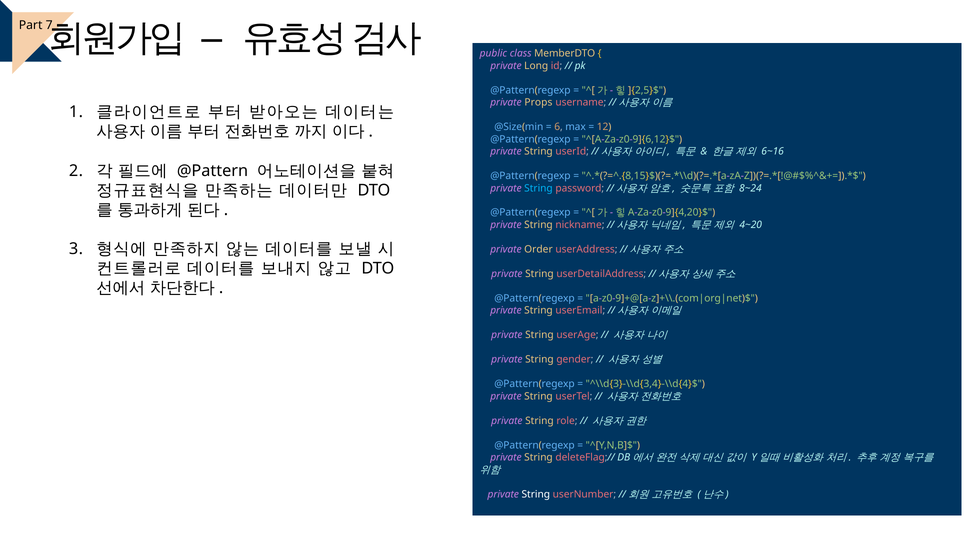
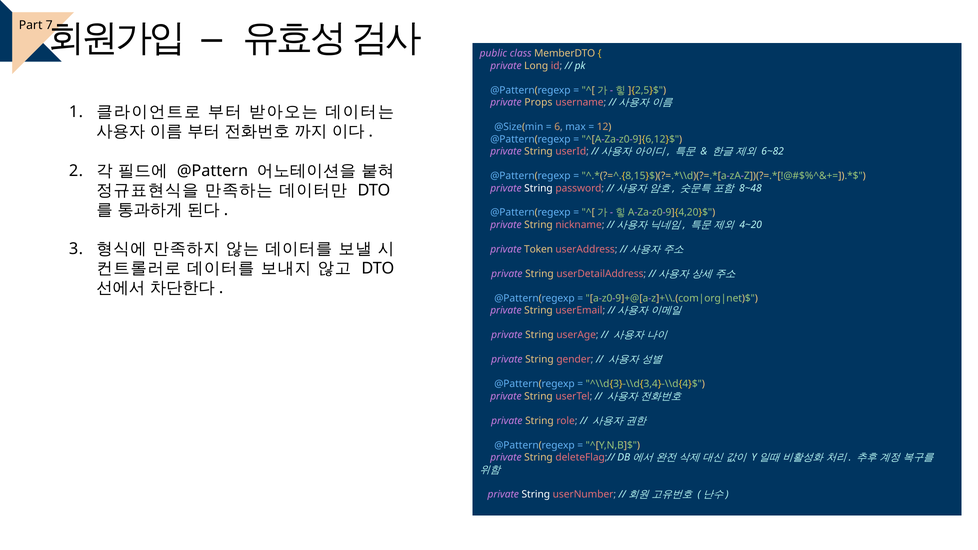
6~16: 6~16 -> 6~82
String at (539, 188) colour: light blue -> white
8~24: 8~24 -> 8~48
Order: Order -> Token
